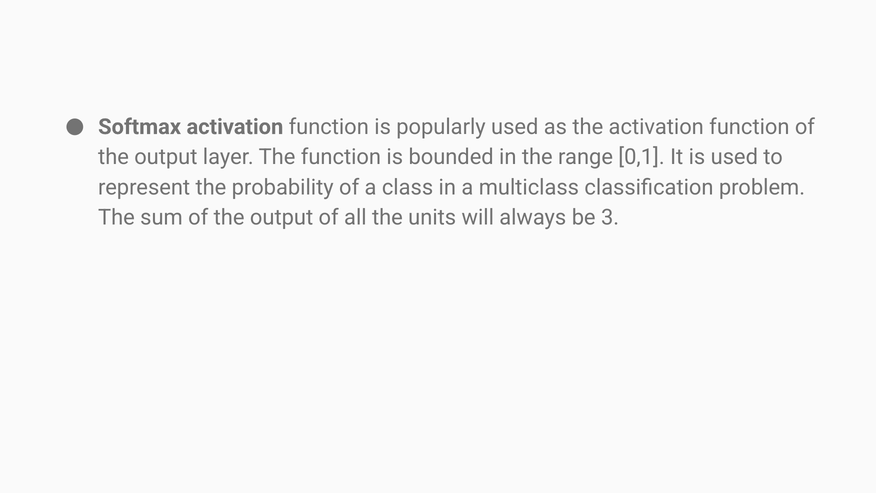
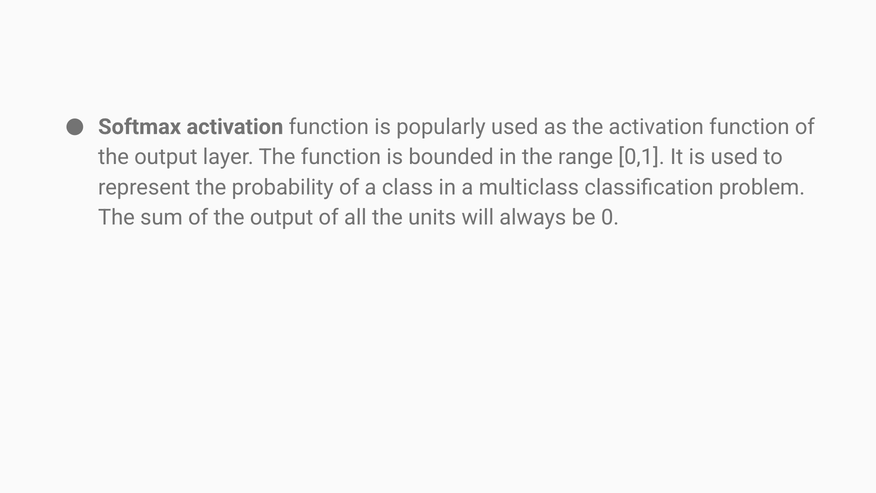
3: 3 -> 0
